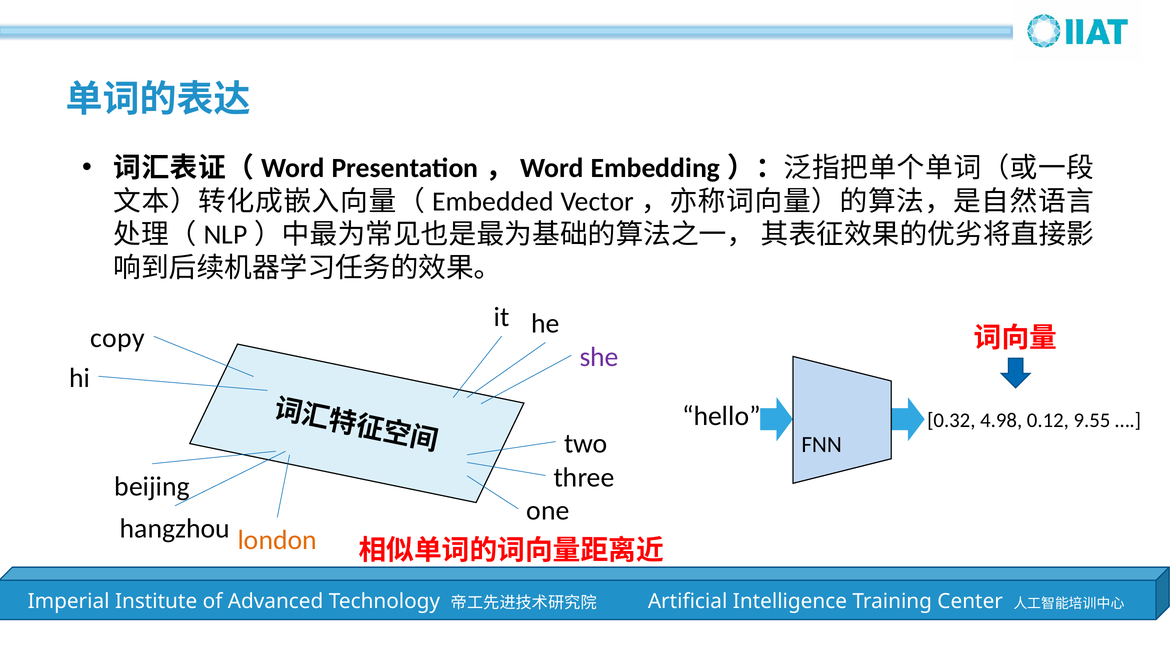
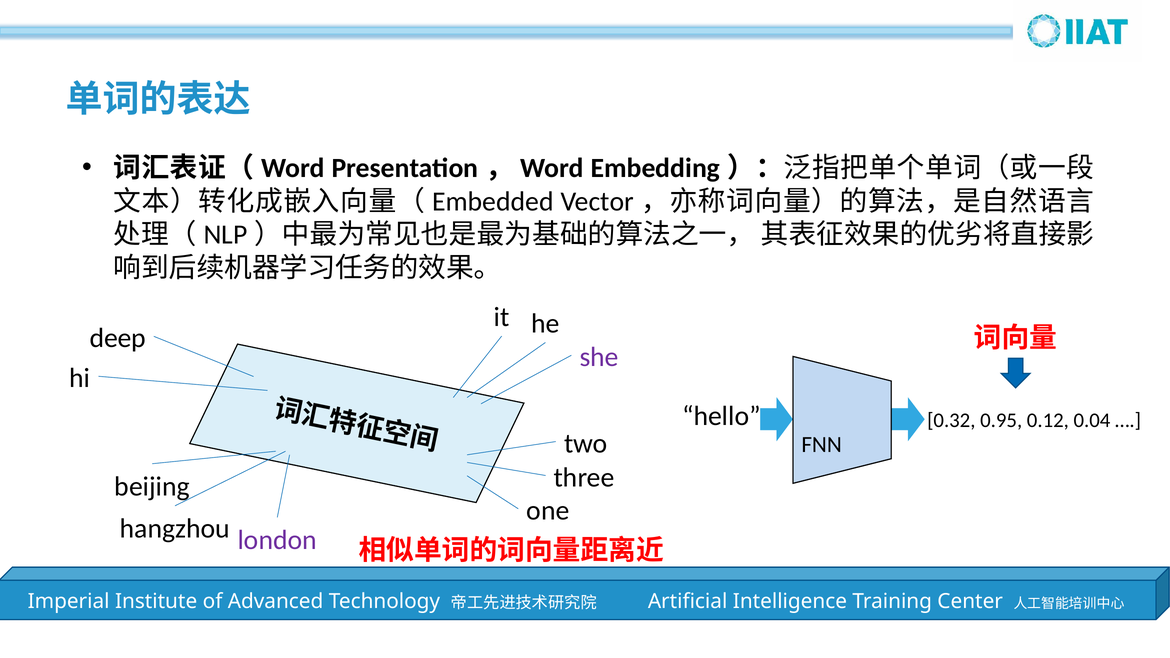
copy: copy -> deep
4.98: 4.98 -> 0.95
9.55: 9.55 -> 0.04
london colour: orange -> purple
